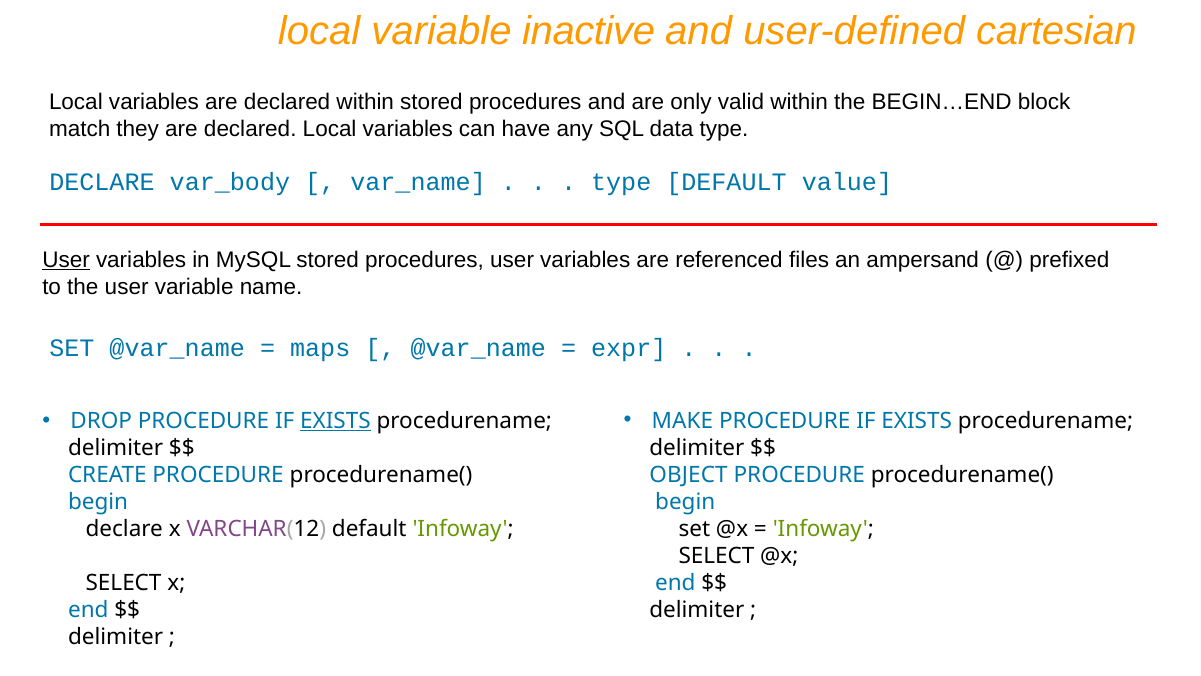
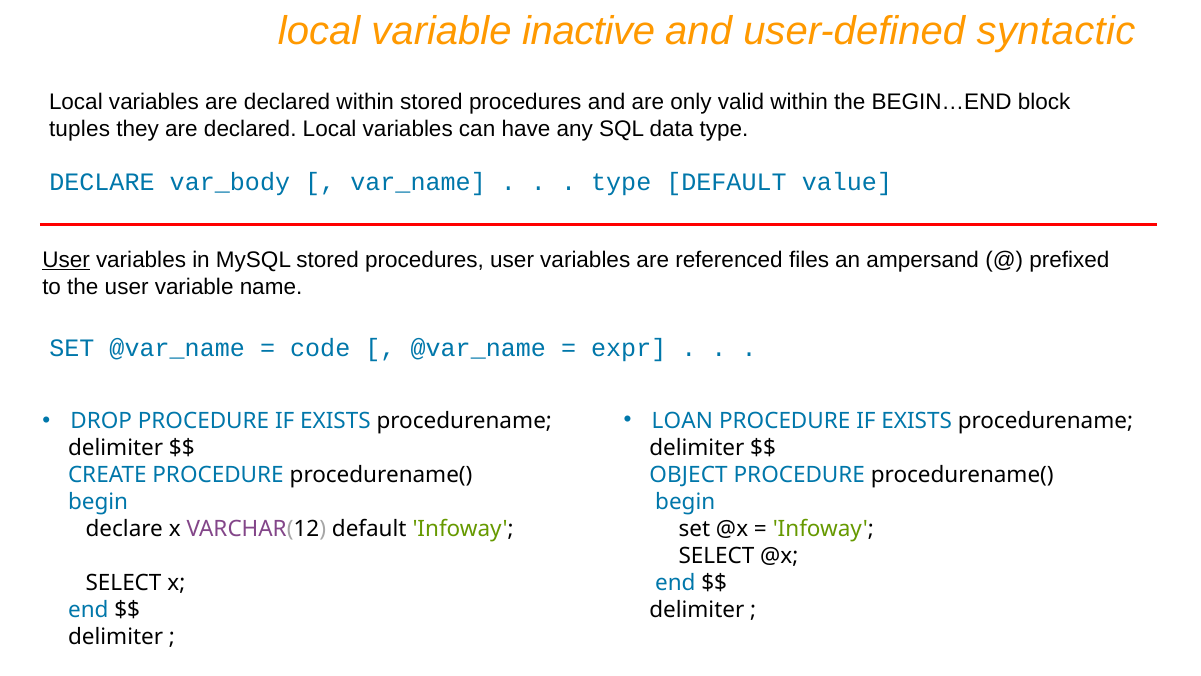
cartesian: cartesian -> syntactic
match: match -> tuples
maps: maps -> code
MAKE: MAKE -> LOAN
EXISTS at (335, 421) underline: present -> none
